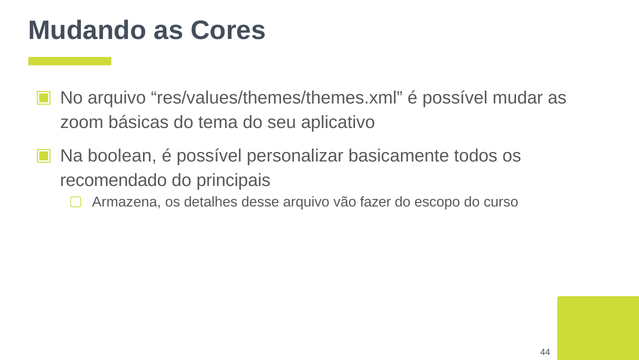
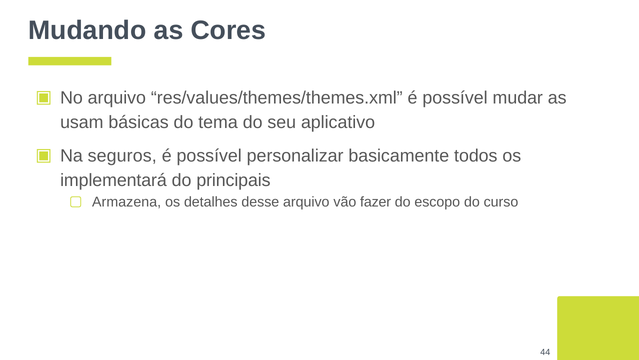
zoom: zoom -> usam
boolean: boolean -> seguros
recomendado: recomendado -> implementará
